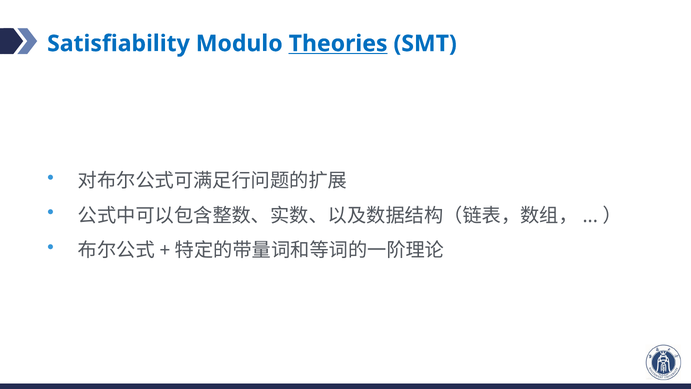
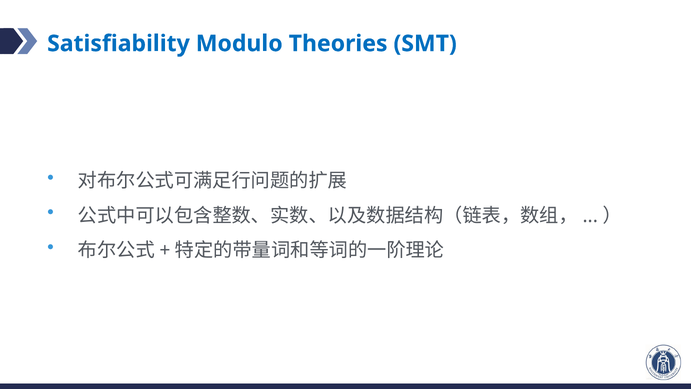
Theories underline: present -> none
